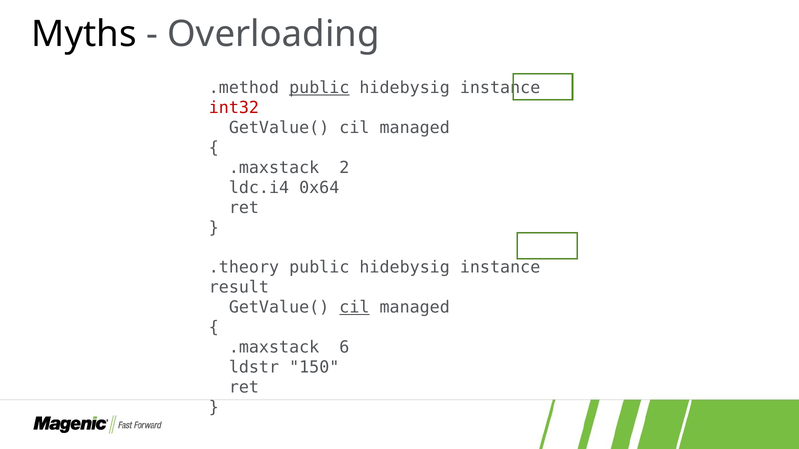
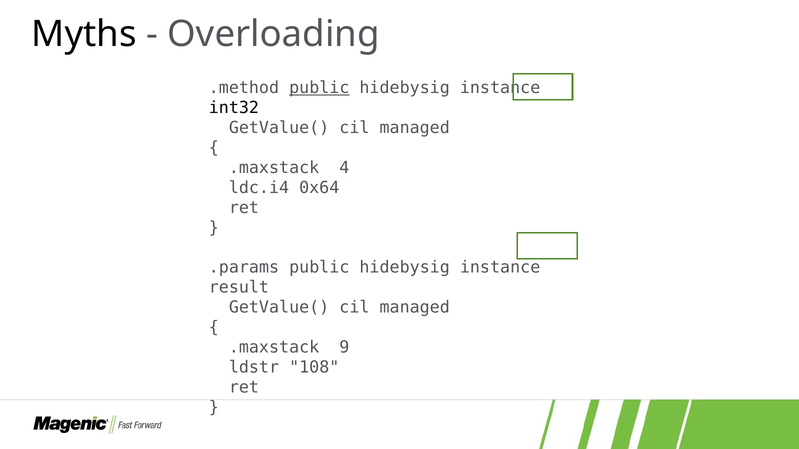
int32 colour: red -> black
2: 2 -> 4
.theory: .theory -> .params
cil at (354, 308) underline: present -> none
6: 6 -> 9
150: 150 -> 108
